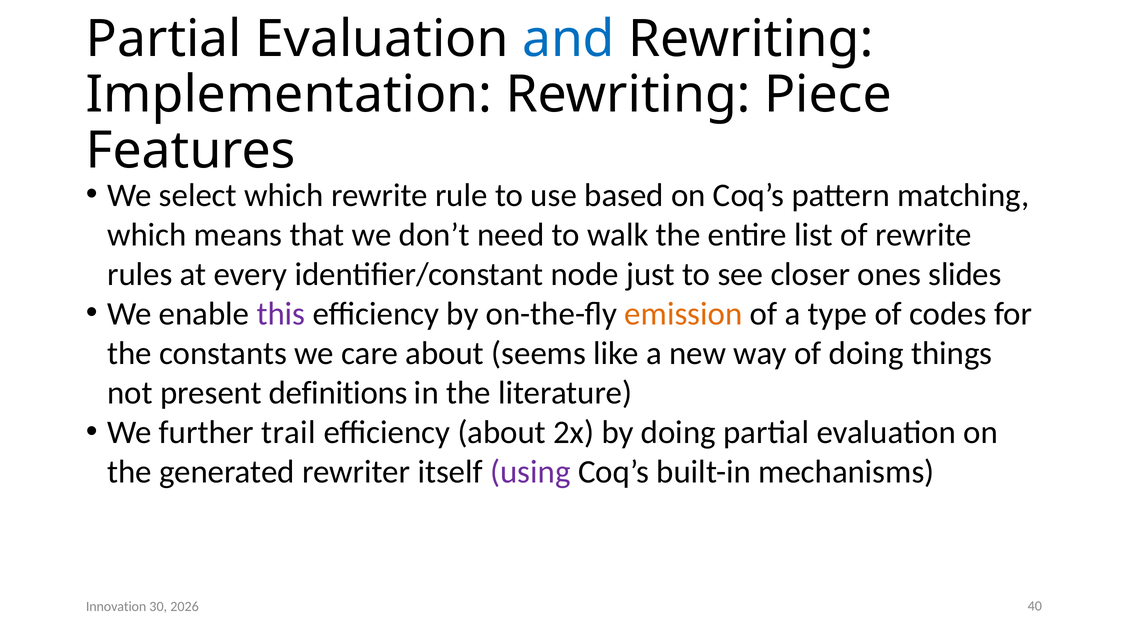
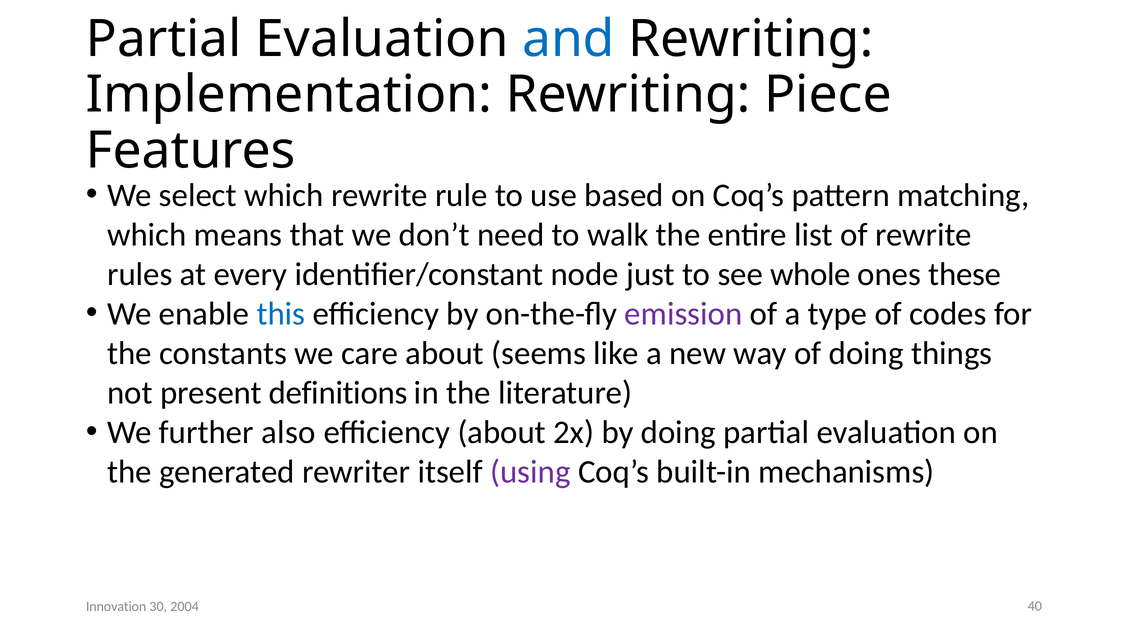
closer: closer -> whole
slides: slides -> these
this colour: purple -> blue
emission colour: orange -> purple
trail: trail -> also
2026: 2026 -> 2004
